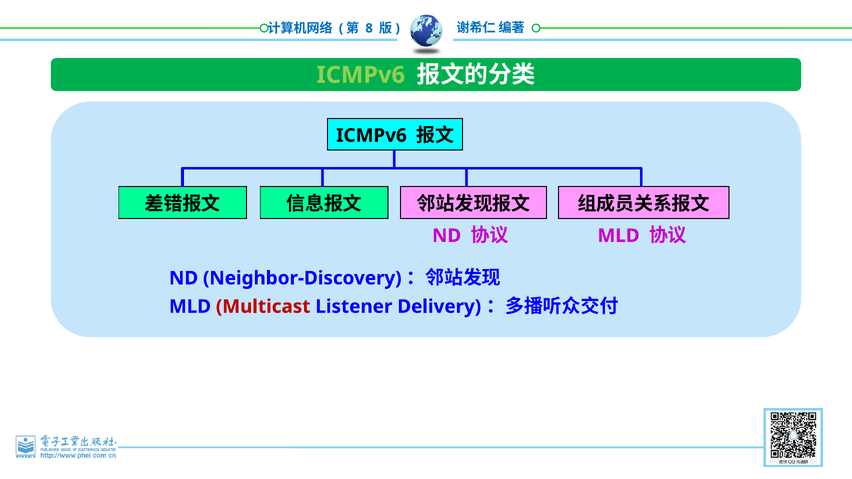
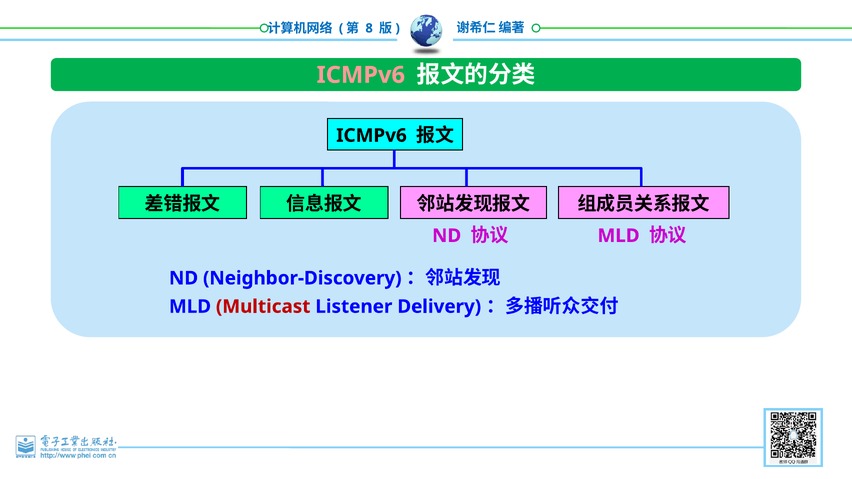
ICMPv6 at (361, 75) colour: light green -> pink
